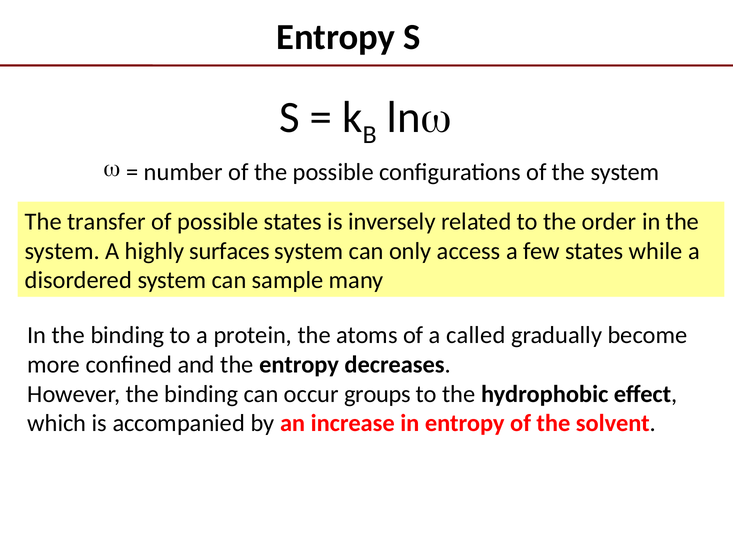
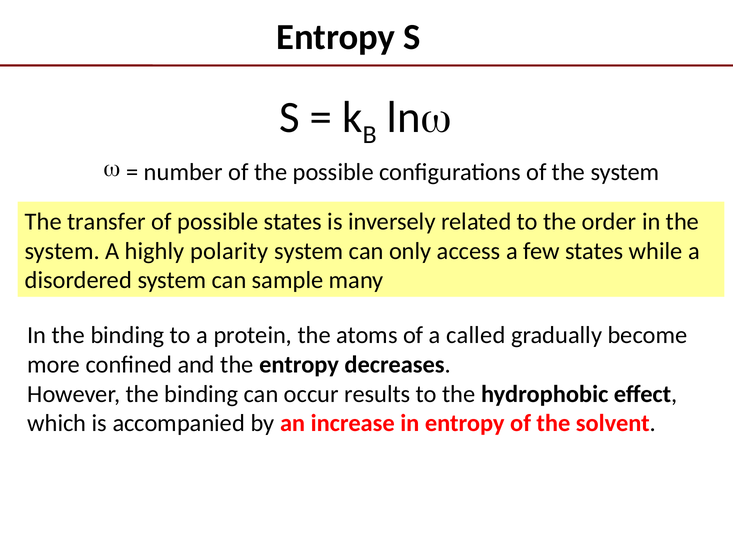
surfaces: surfaces -> polarity
groups: groups -> results
